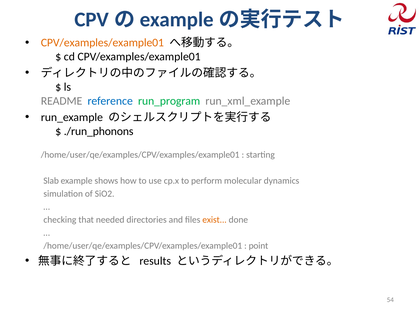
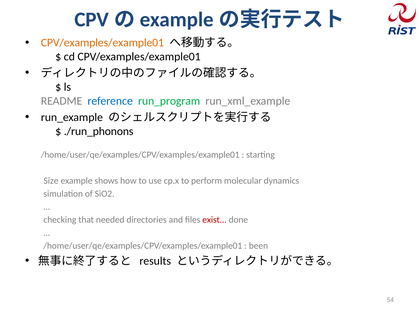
Slab: Slab -> Size
exist colour: orange -> red
point: point -> been
